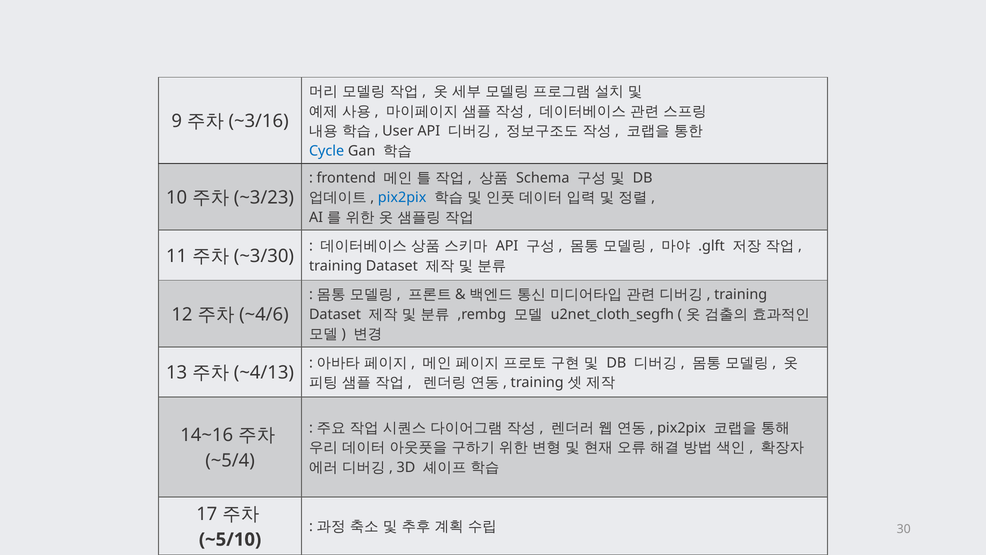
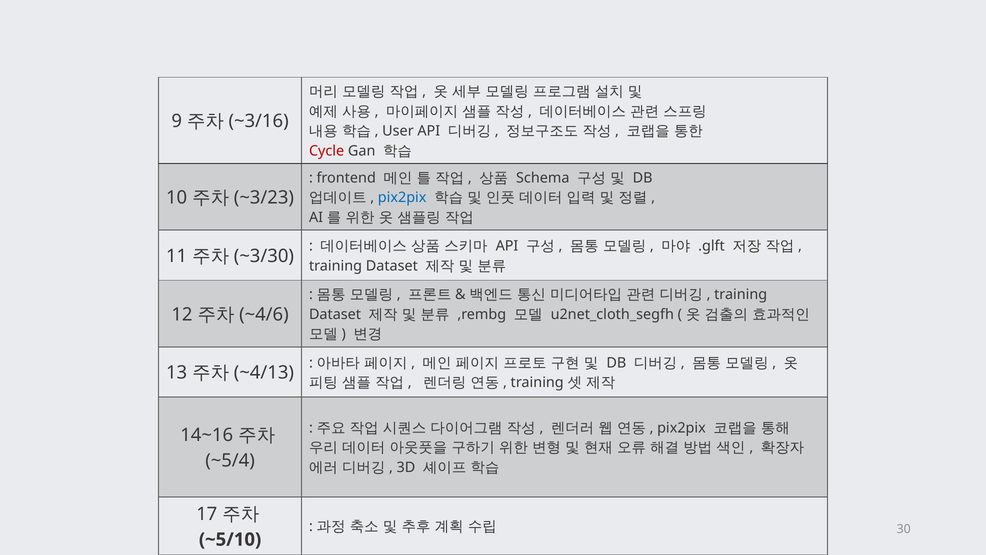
Cycle colour: blue -> red
